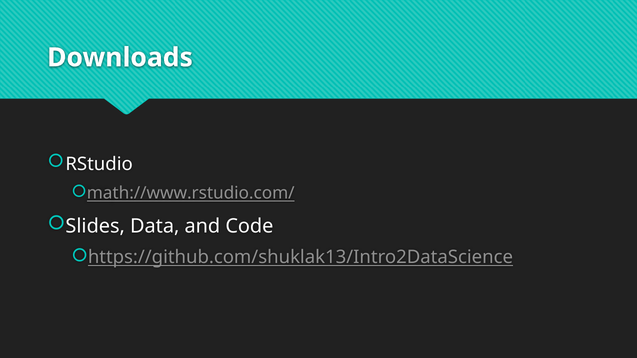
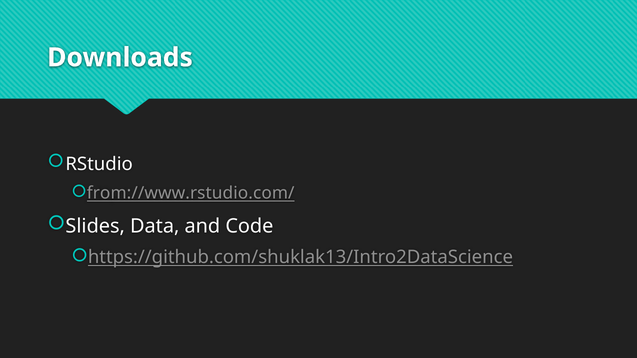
math://www.rstudio.com/: math://www.rstudio.com/ -> from://www.rstudio.com/
